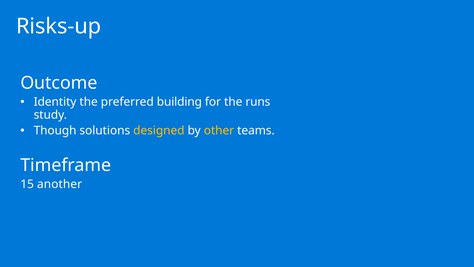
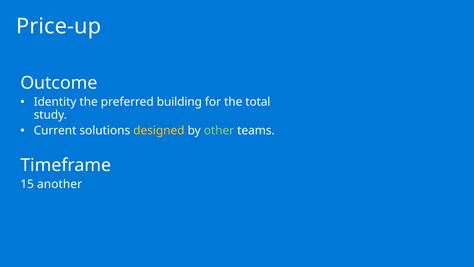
Risks-up: Risks-up -> Price-up
runs: runs -> total
Though: Though -> Current
other colour: yellow -> light green
